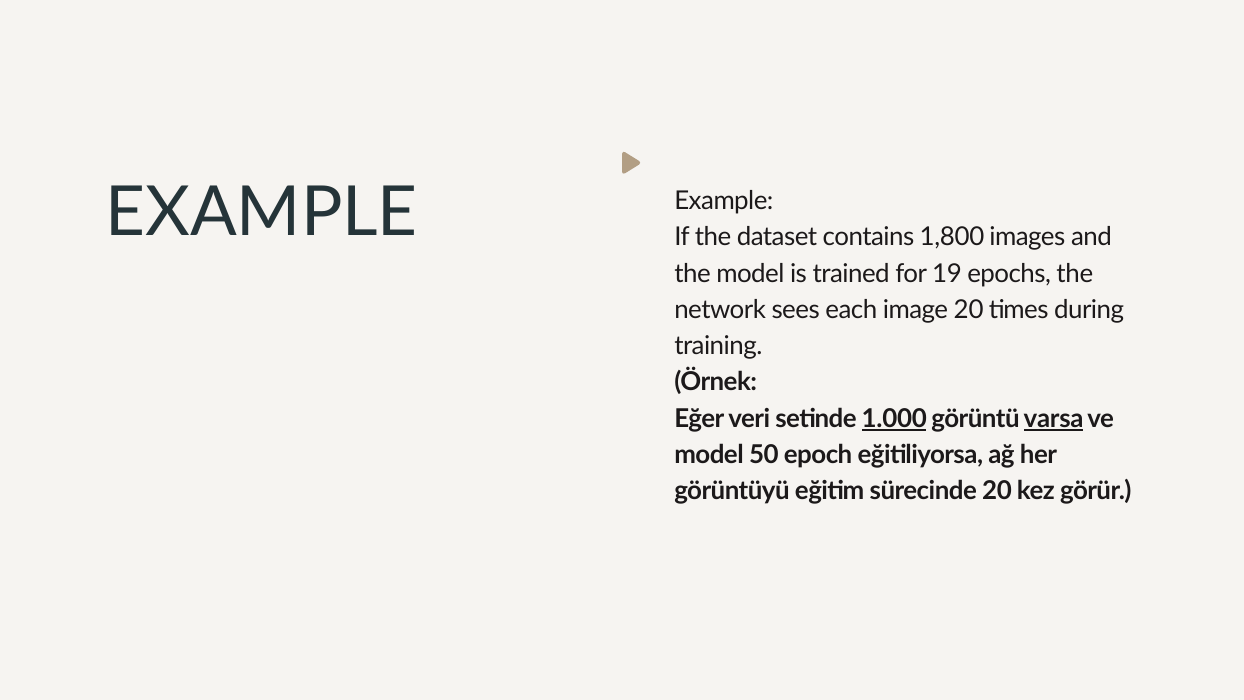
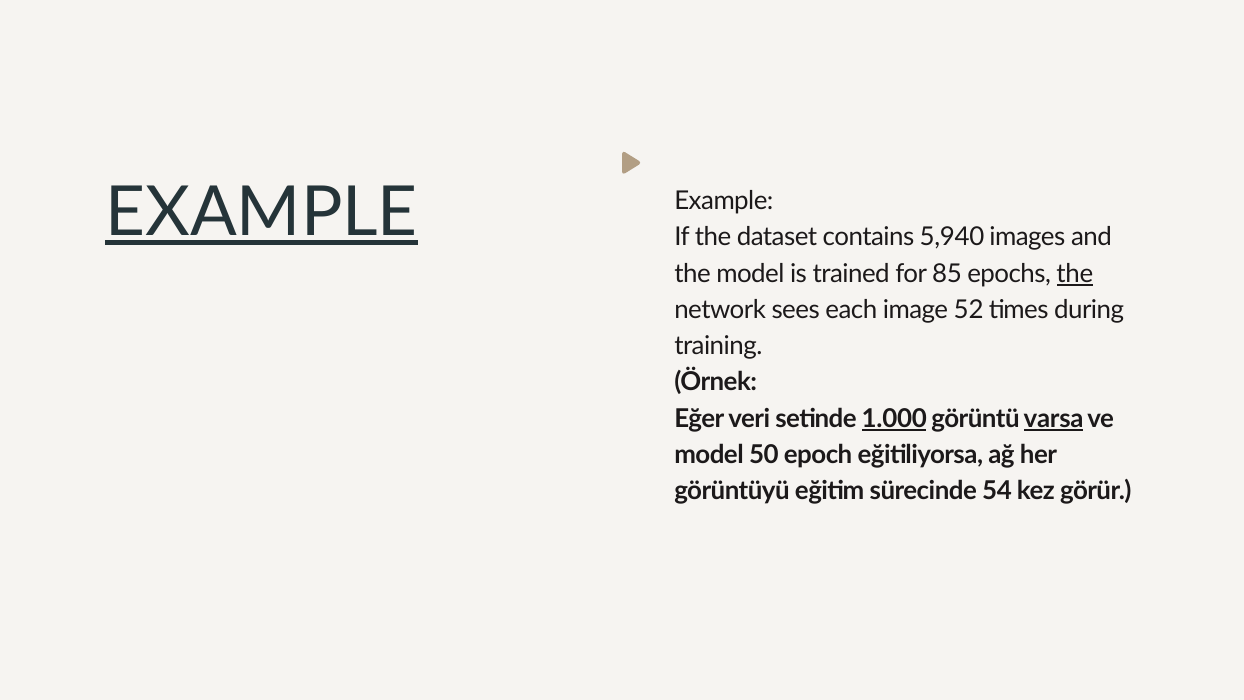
EXAMPLE at (262, 213) underline: none -> present
1,800: 1,800 -> 5,940
19: 19 -> 85
the at (1075, 274) underline: none -> present
image 20: 20 -> 52
sürecinde 20: 20 -> 54
